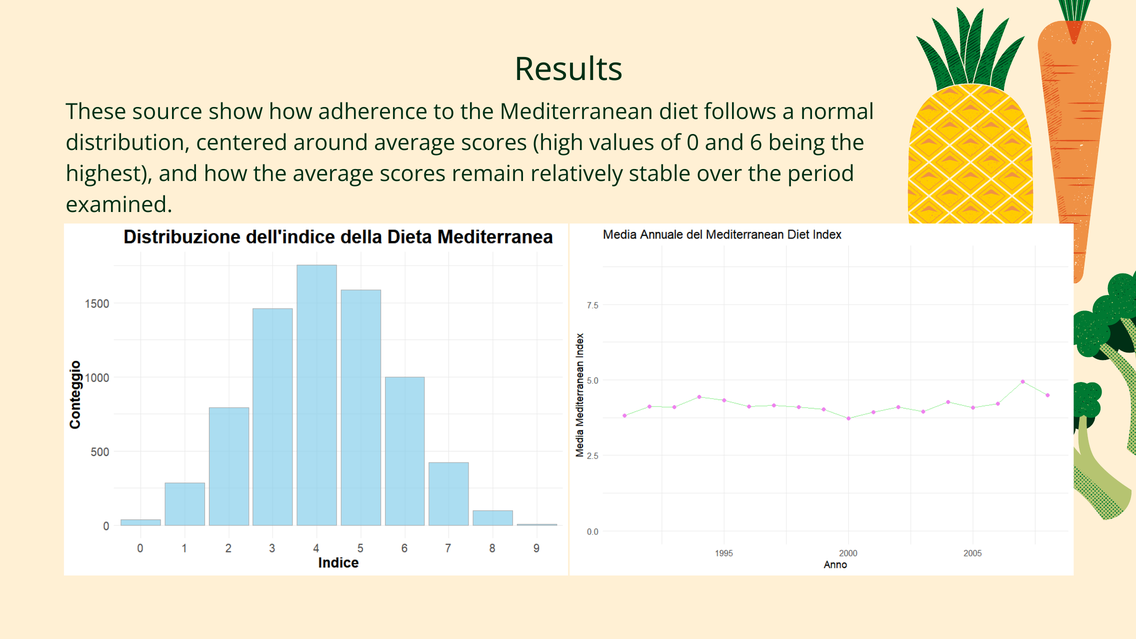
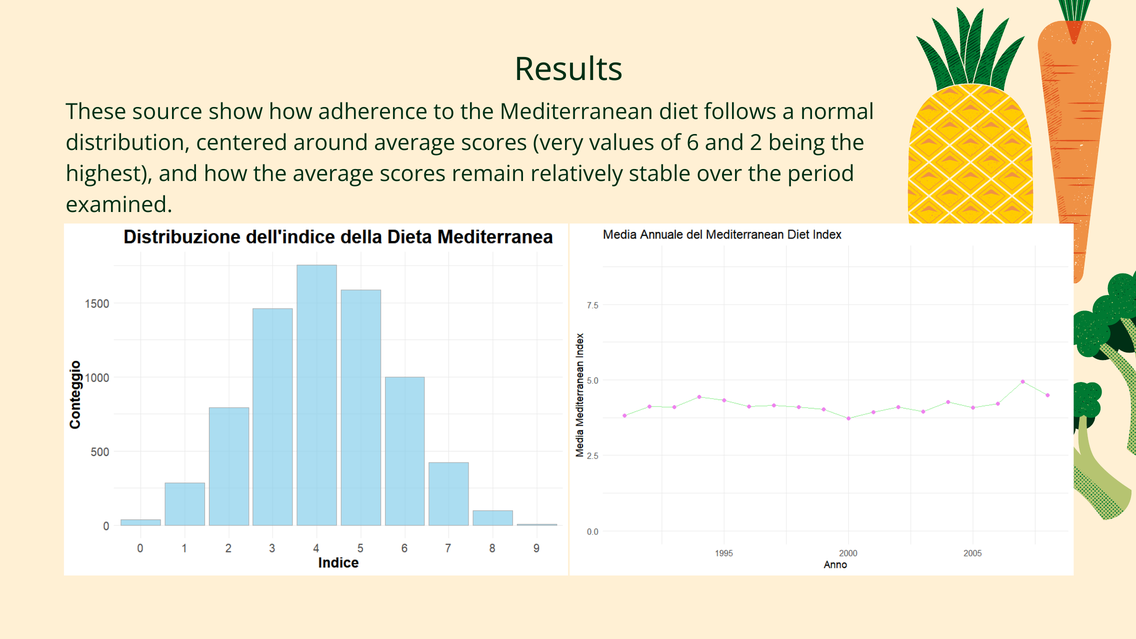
high: high -> very
0: 0 -> 6
6: 6 -> 2
